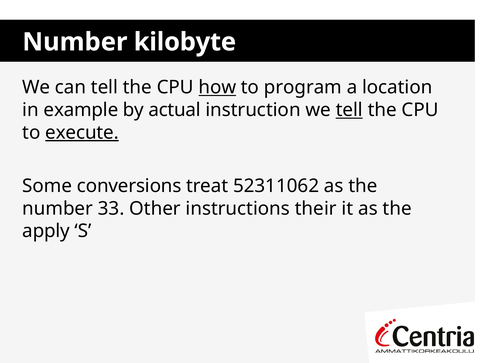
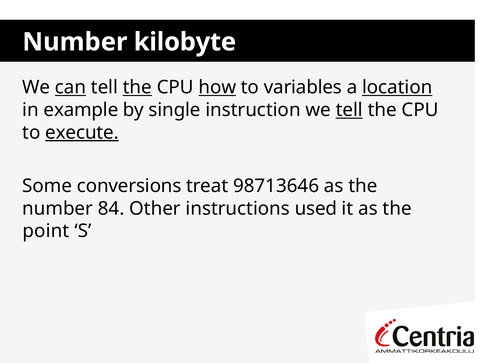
can underline: none -> present
the at (137, 87) underline: none -> present
program: program -> variables
location underline: none -> present
actual: actual -> single
52311062: 52311062 -> 98713646
33: 33 -> 84
their: their -> used
apply: apply -> point
